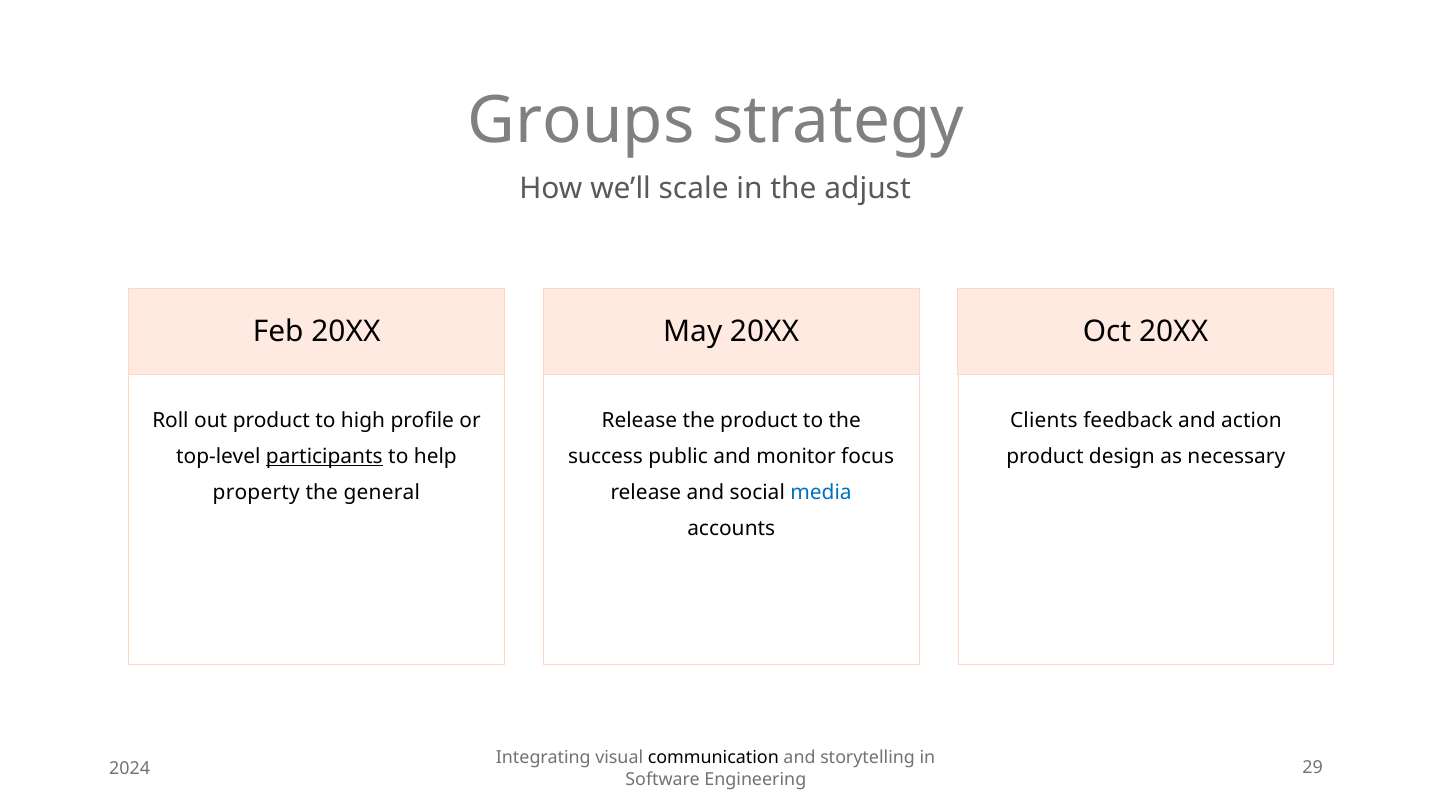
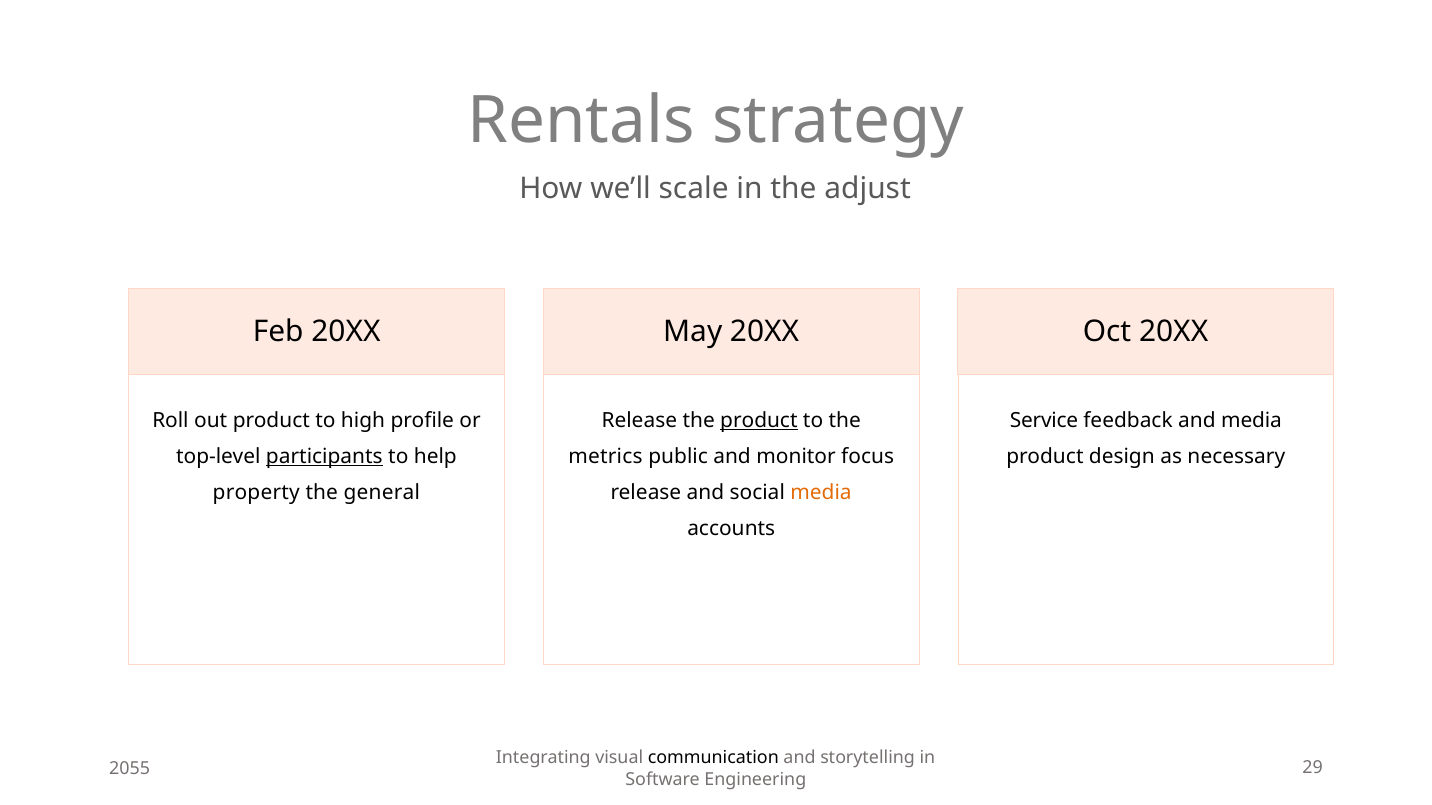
Groups: Groups -> Rentals
product at (759, 421) underline: none -> present
Clients: Clients -> Service
and action: action -> media
success: success -> metrics
media at (821, 493) colour: blue -> orange
2024: 2024 -> 2055
